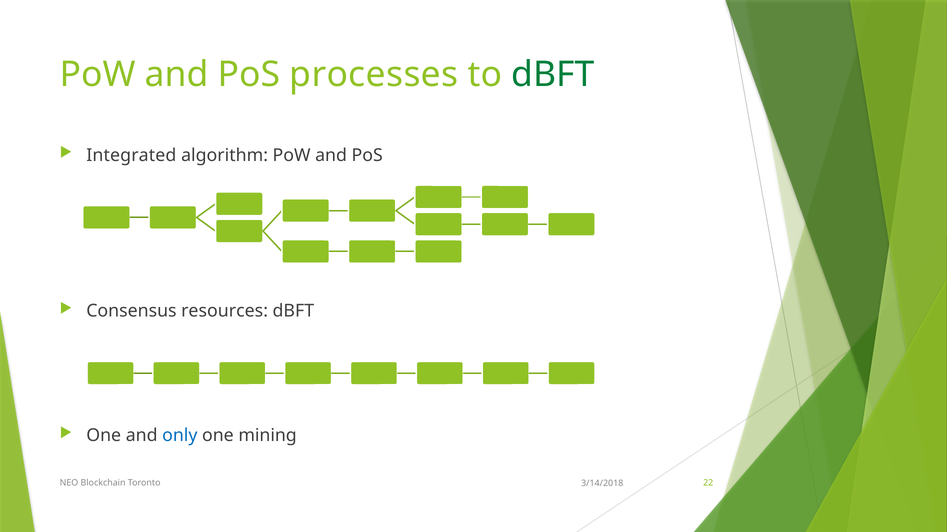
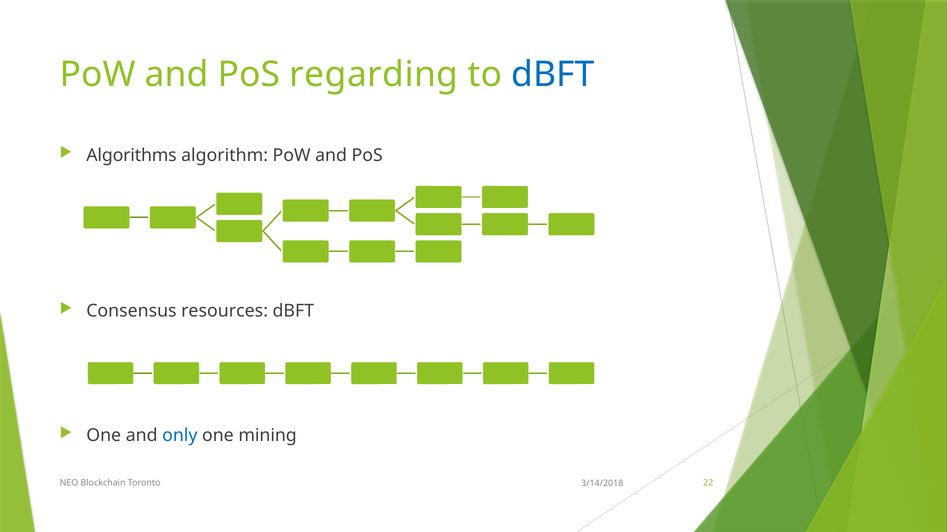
processes: processes -> regarding
dBFT at (553, 75) colour: green -> blue
Integrated: Integrated -> Algorithms
